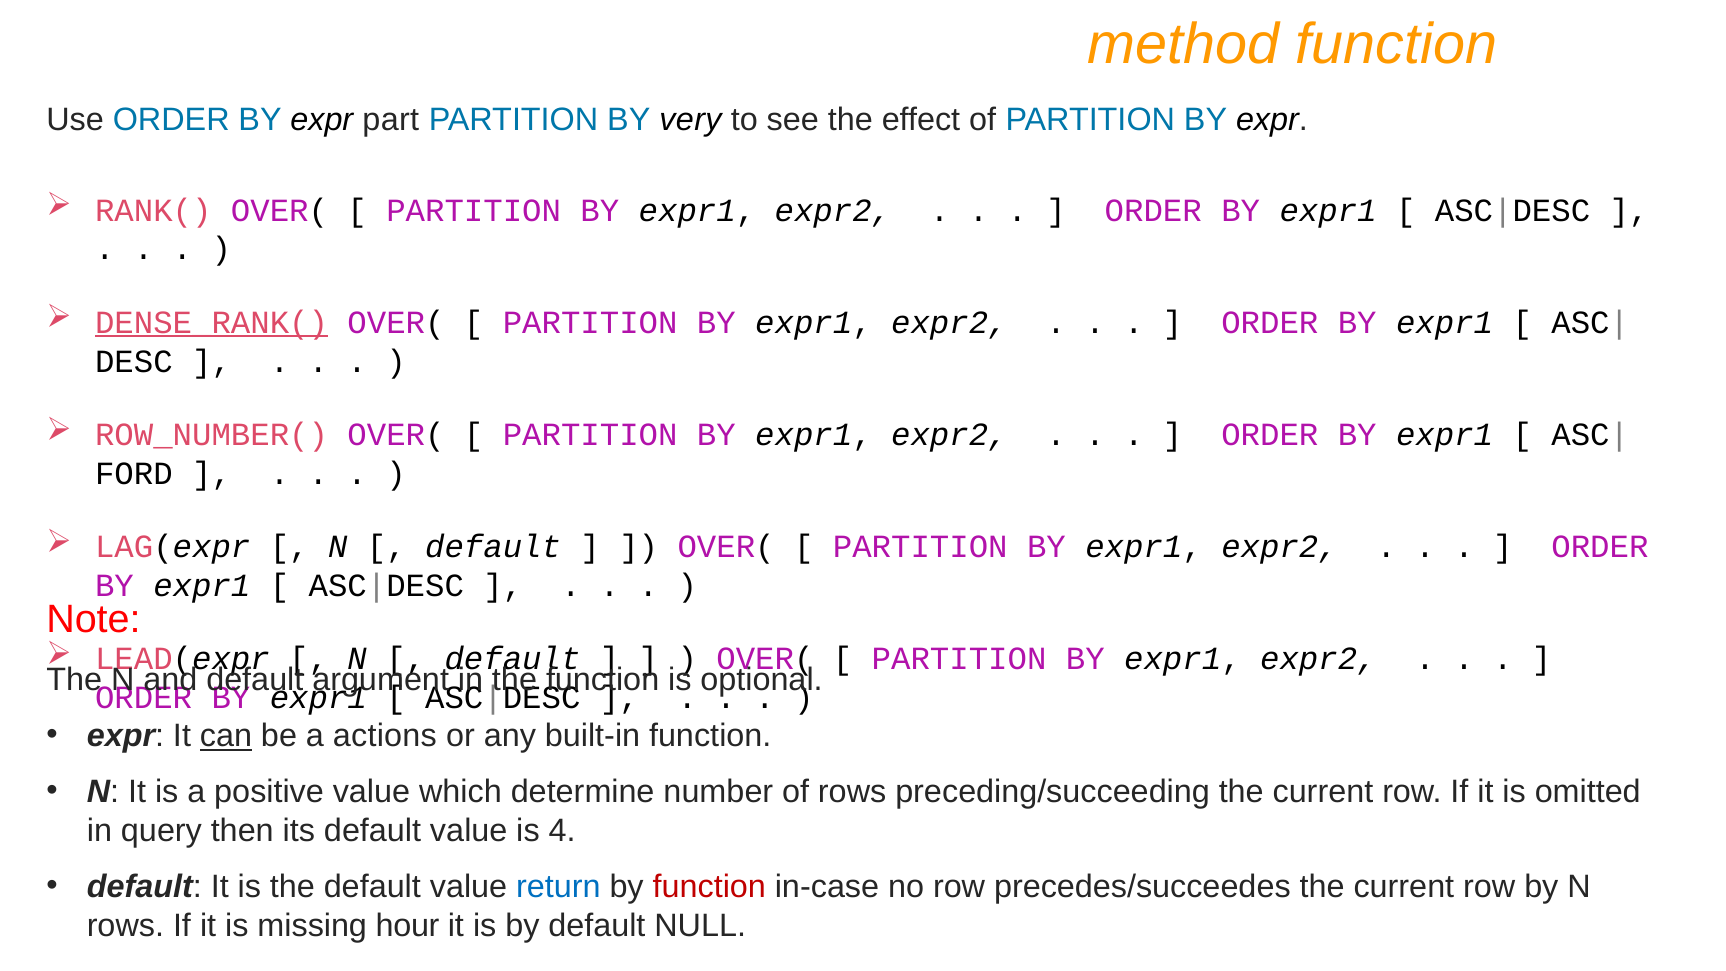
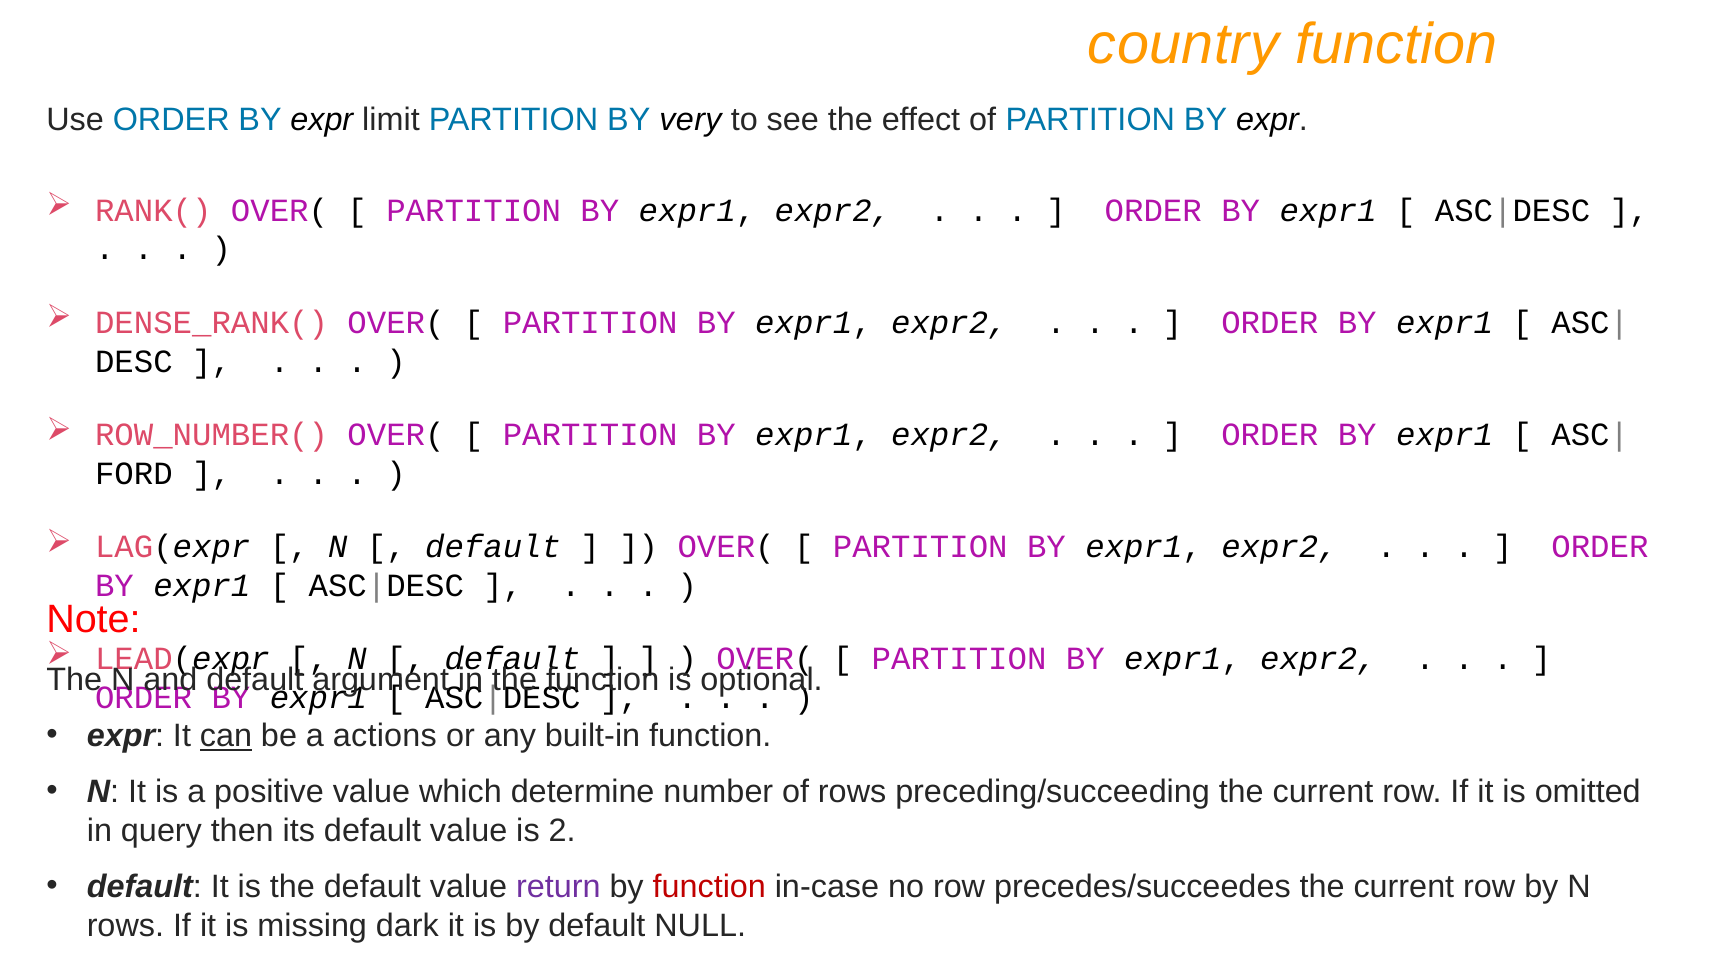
method: method -> country
part: part -> limit
DENSE_RANK( underline: present -> none
4: 4 -> 2
return colour: blue -> purple
hour: hour -> dark
